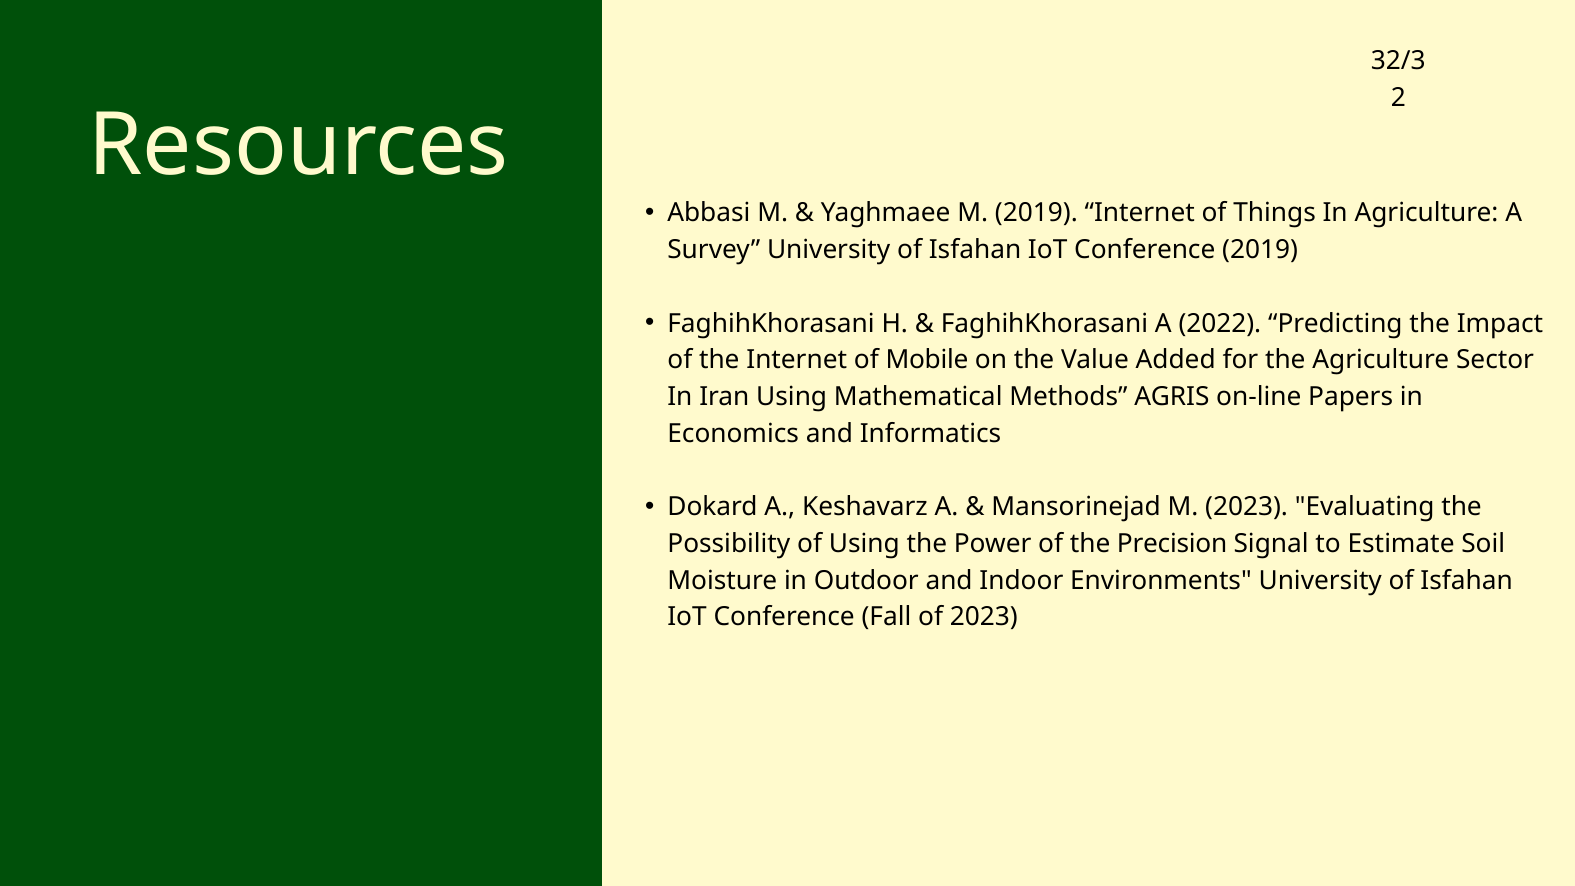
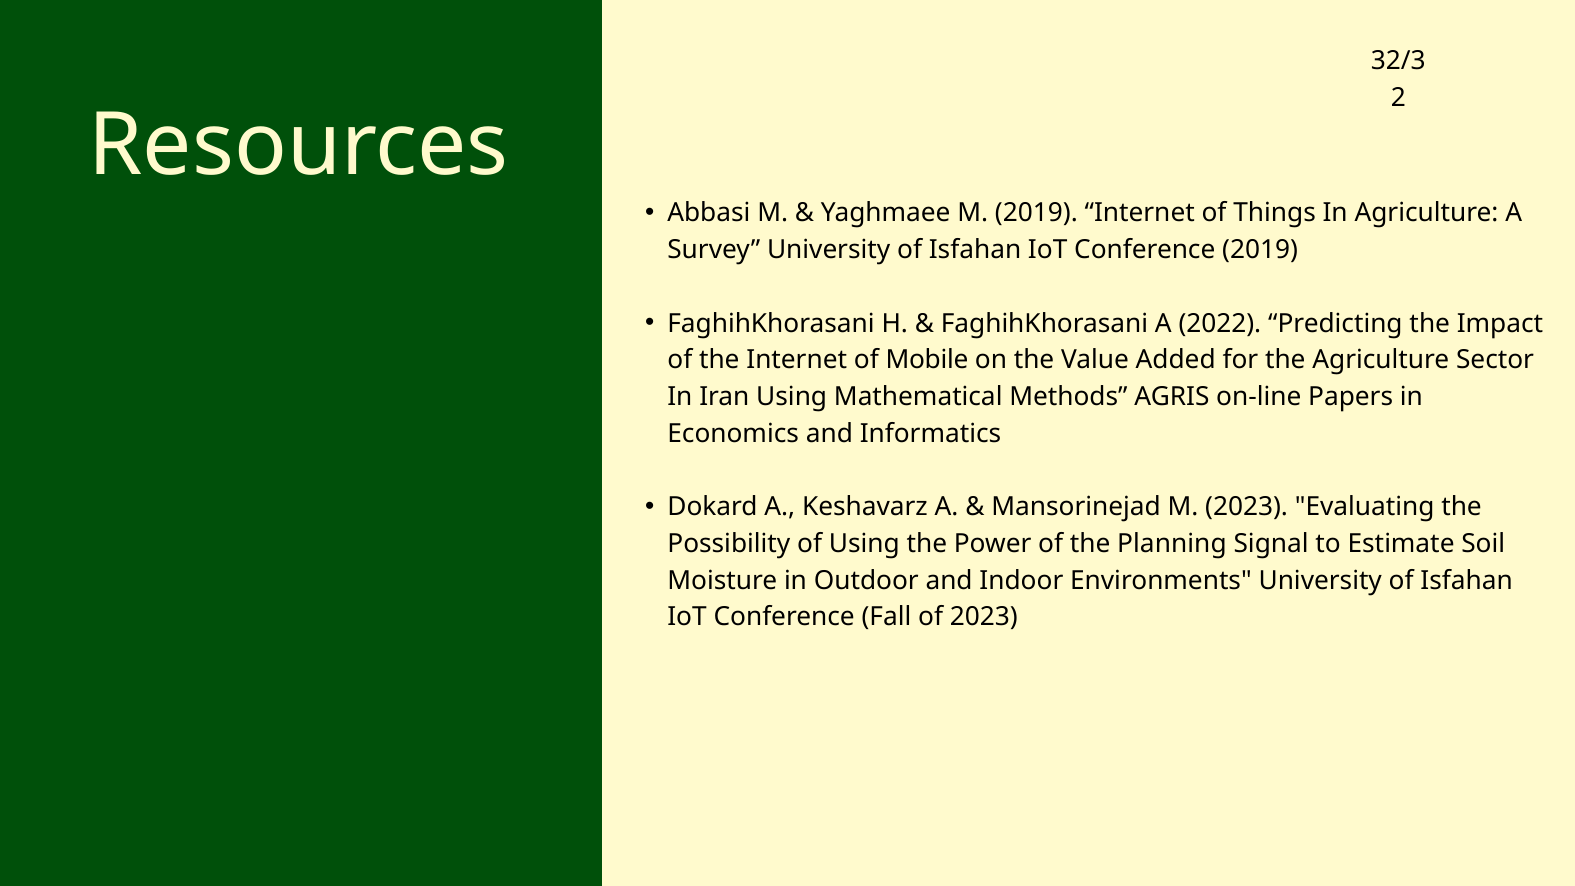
Precision: Precision -> Planning
